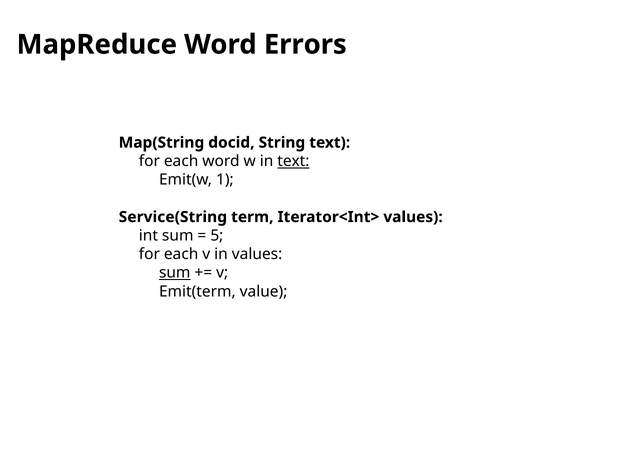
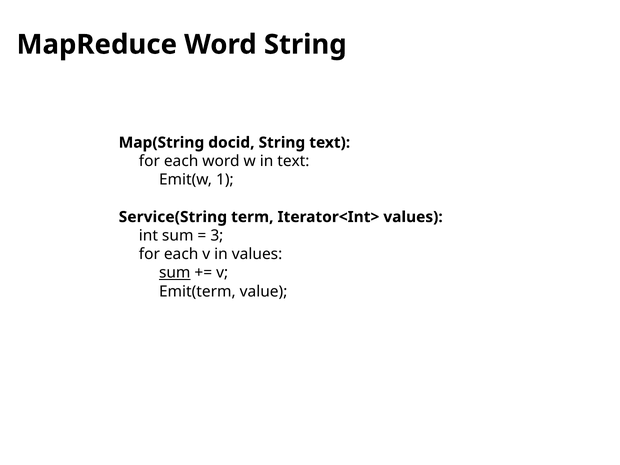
Word Errors: Errors -> String
text at (293, 161) underline: present -> none
5: 5 -> 3
